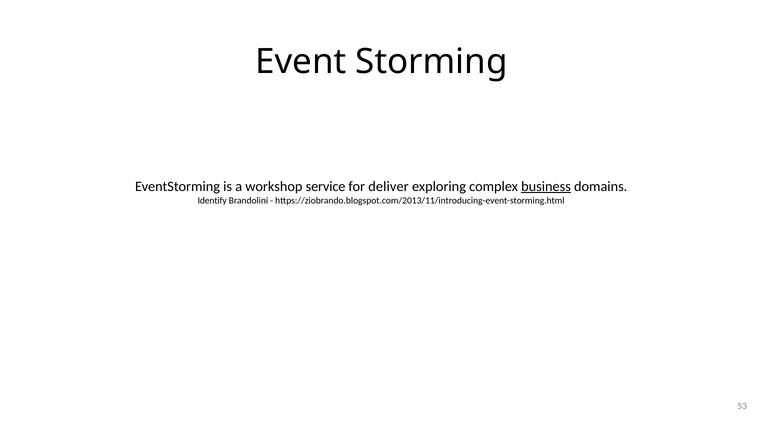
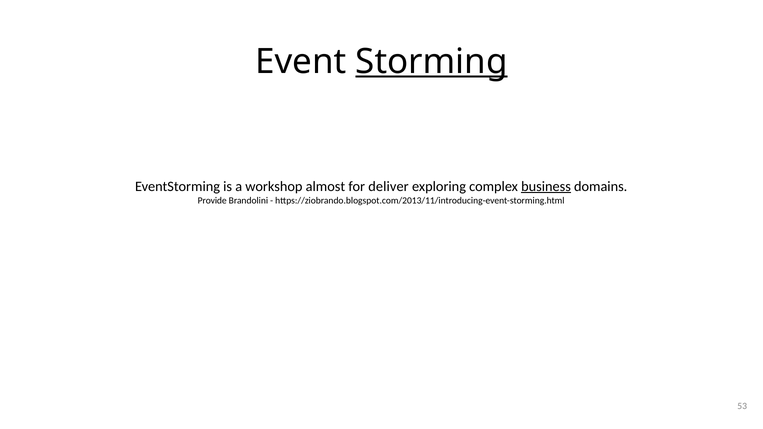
Storming underline: none -> present
service: service -> almost
Identify: Identify -> Provide
